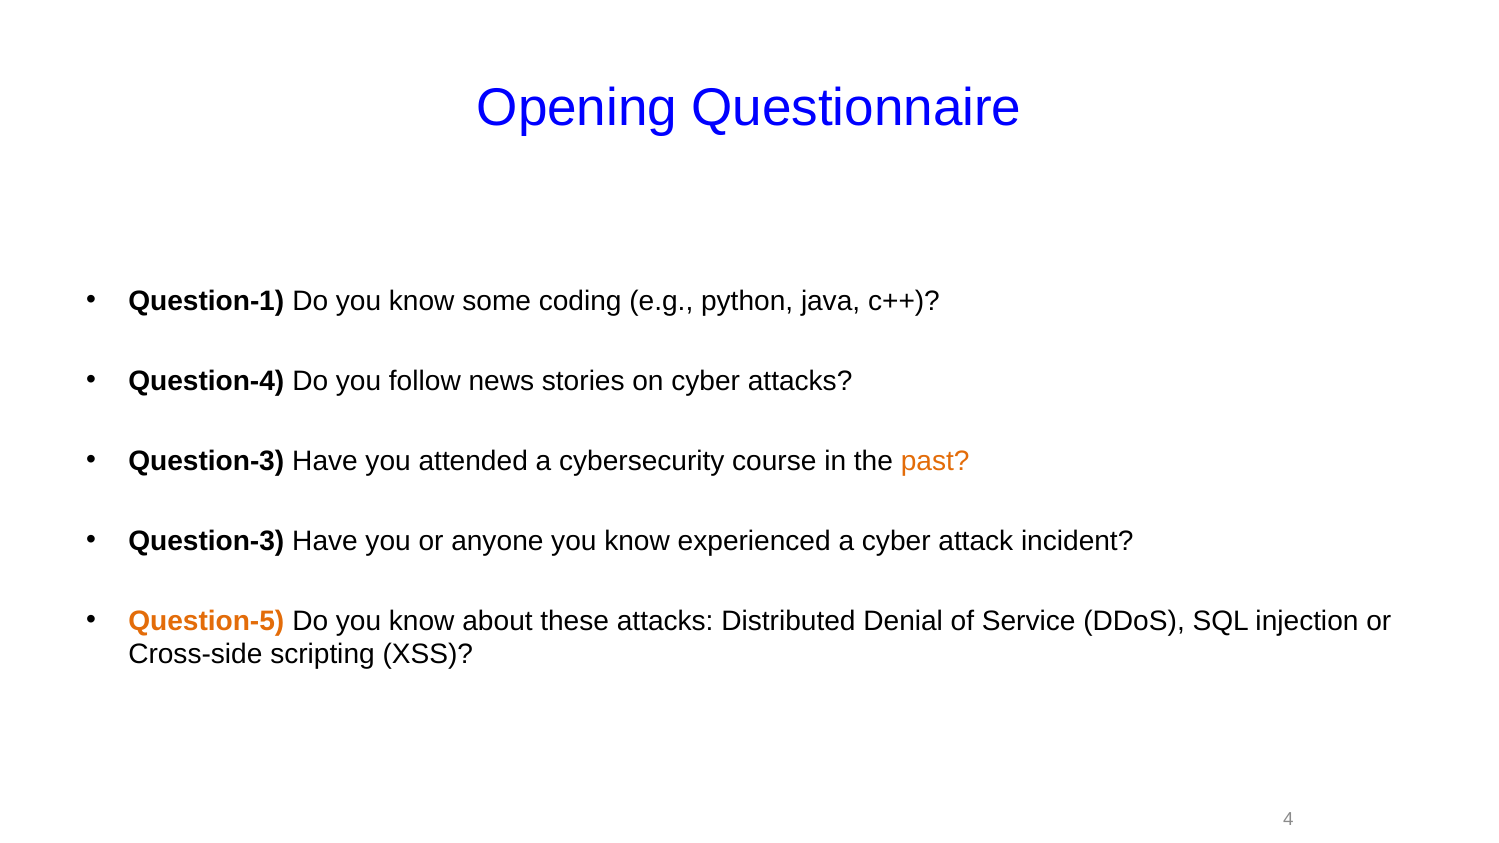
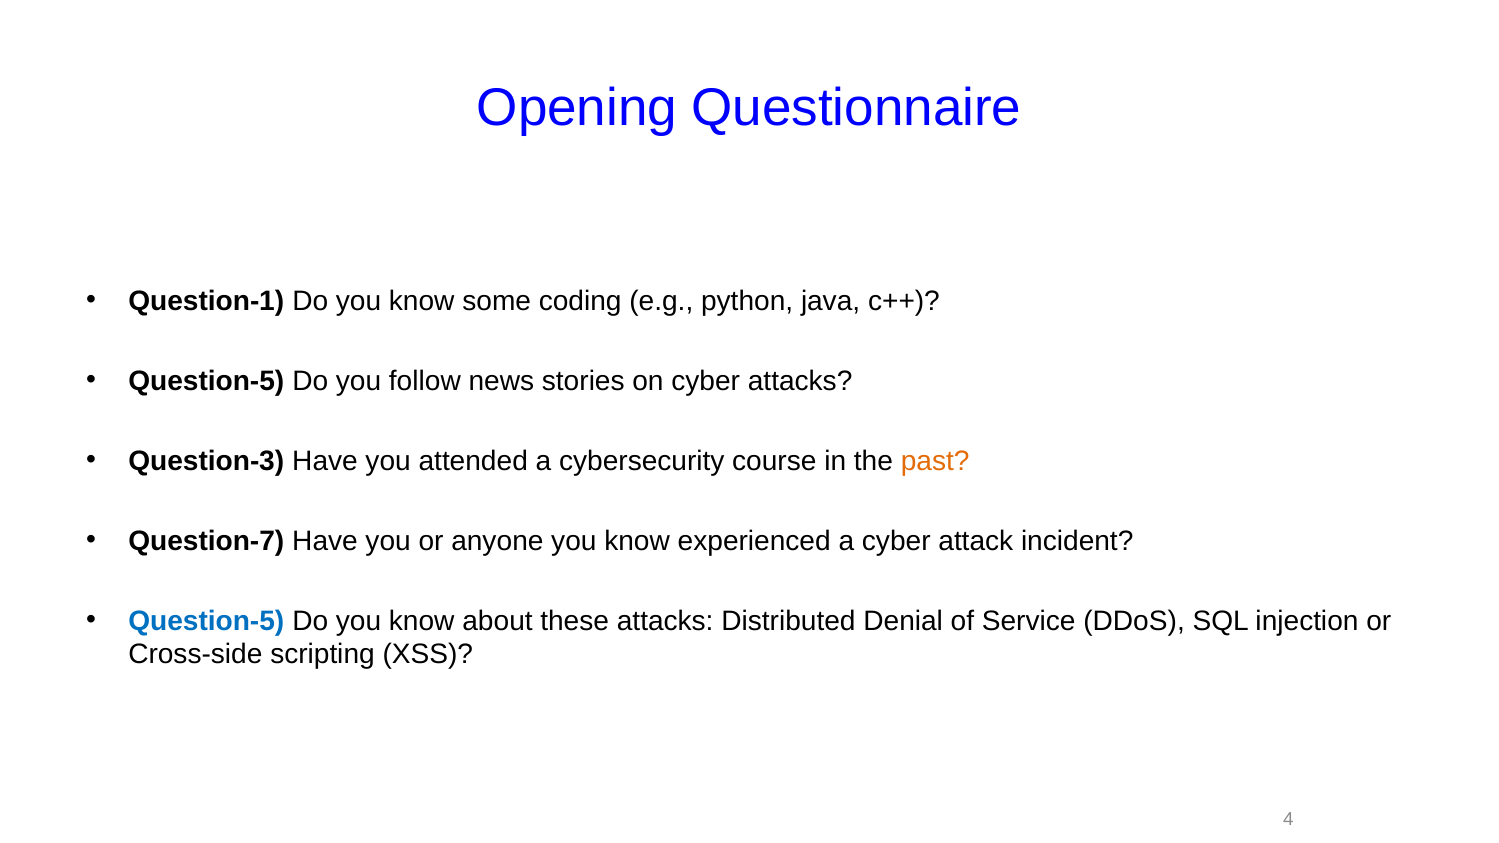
Question-4 at (206, 381): Question-4 -> Question-5
Question-3 at (206, 541): Question-3 -> Question-7
Question-5 at (206, 621) colour: orange -> blue
